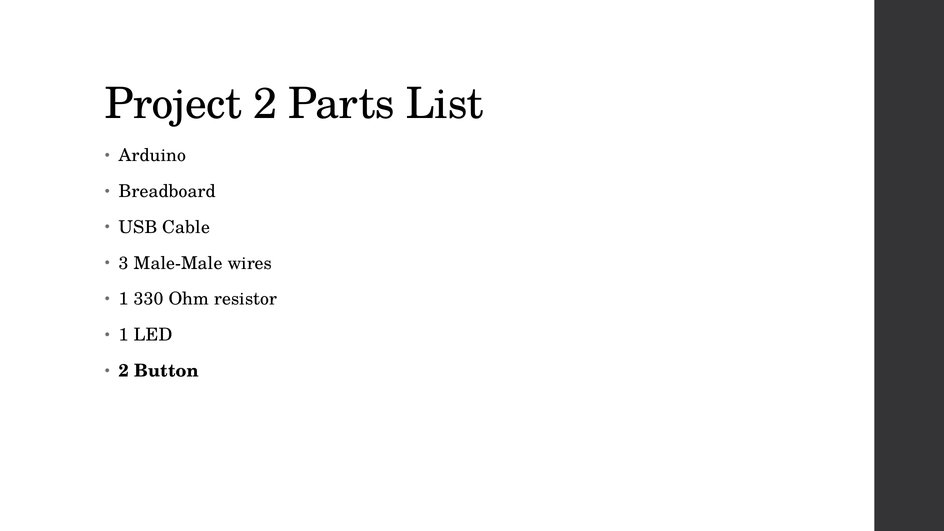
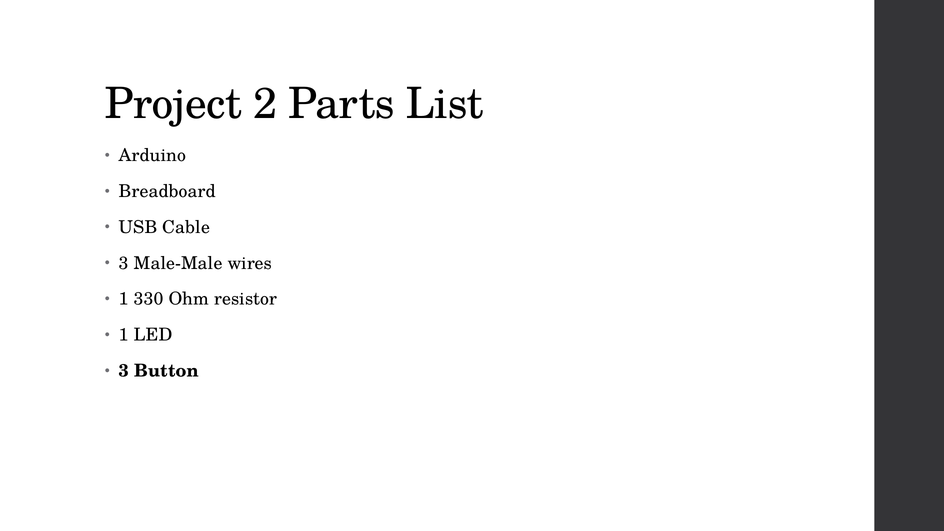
2 at (124, 371): 2 -> 3
